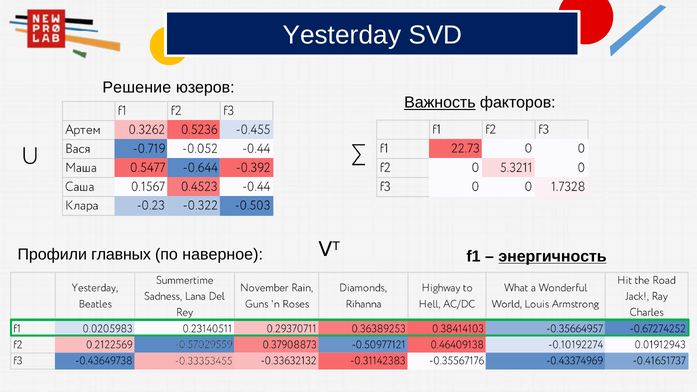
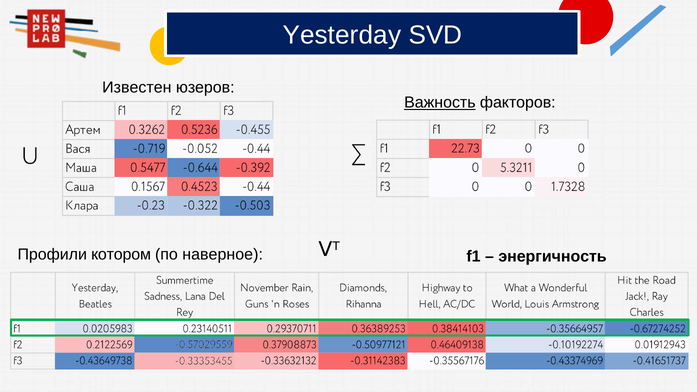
Решение: Решение -> Известен
главных: главных -> котором
энергичность underline: present -> none
